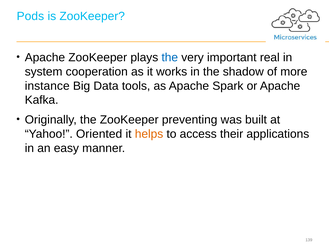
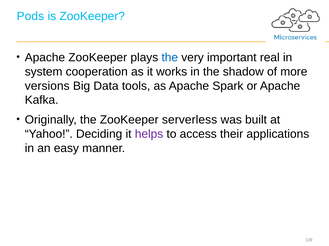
instance: instance -> versions
preventing: preventing -> serverless
Oriented: Oriented -> Deciding
helps colour: orange -> purple
